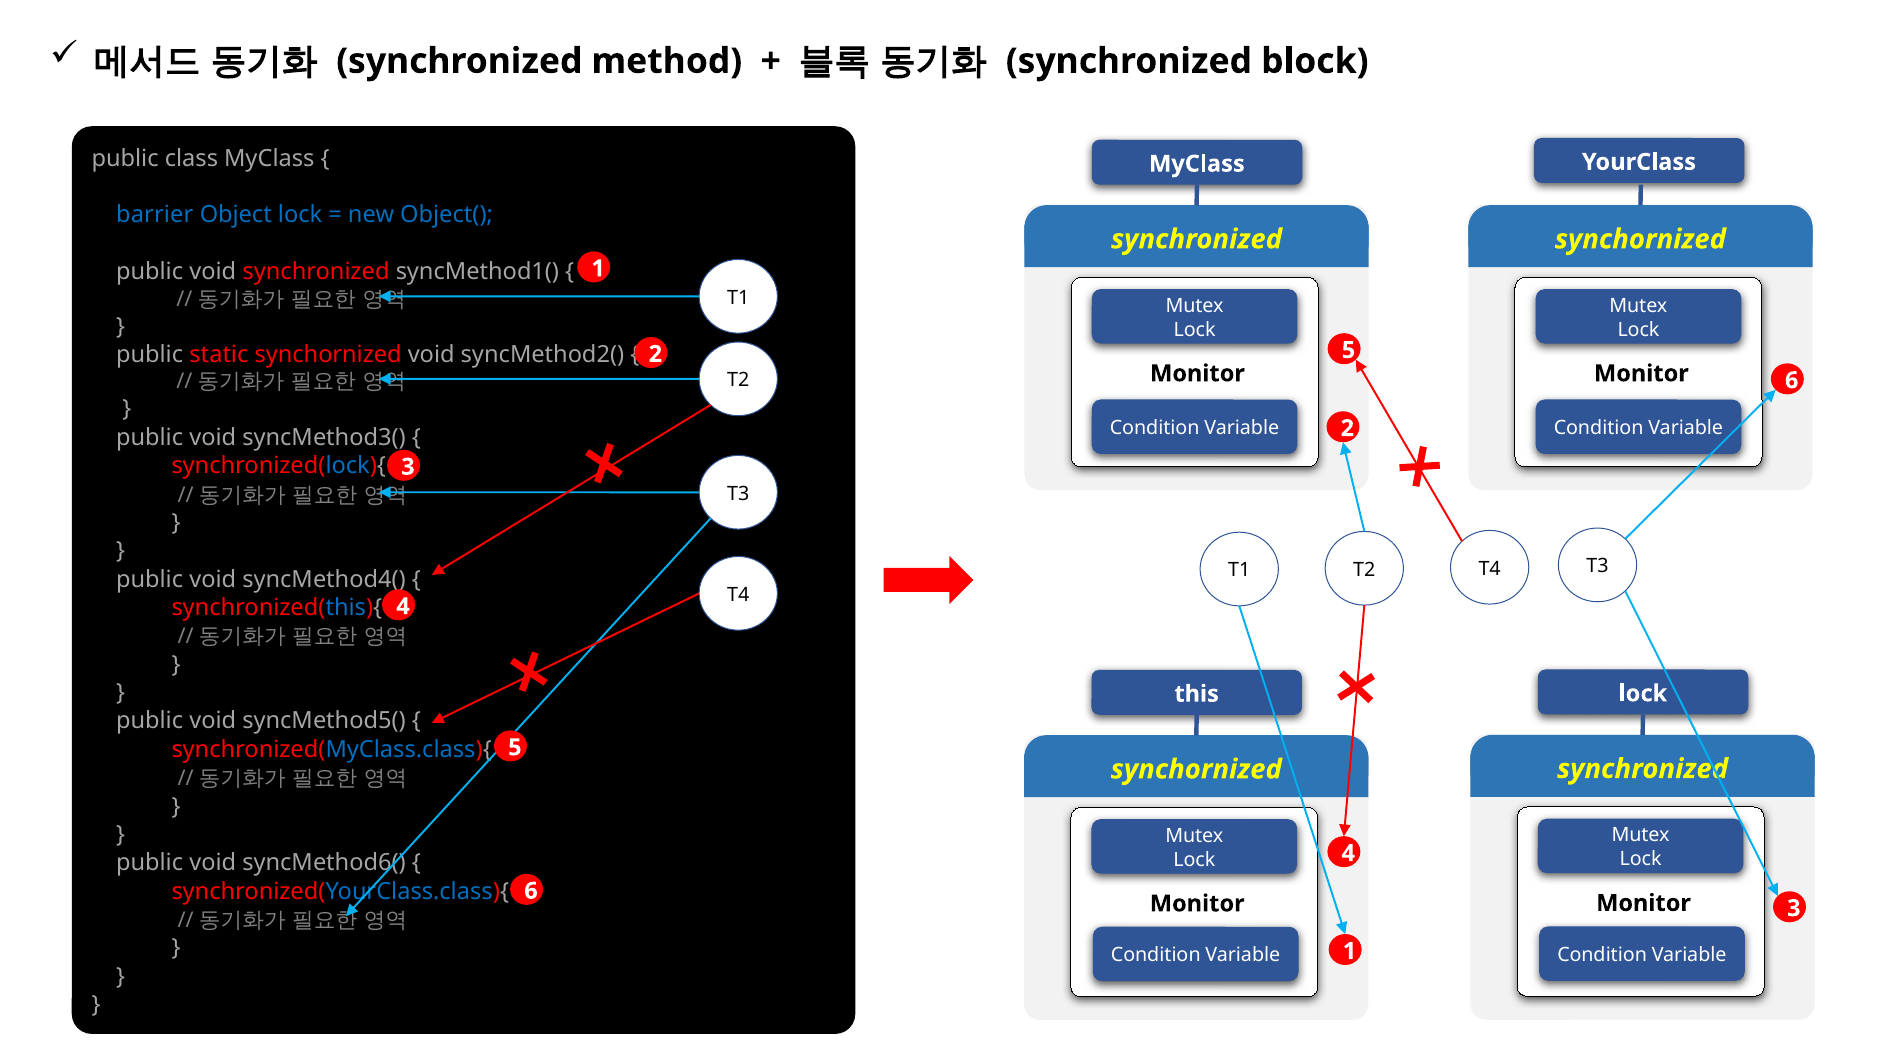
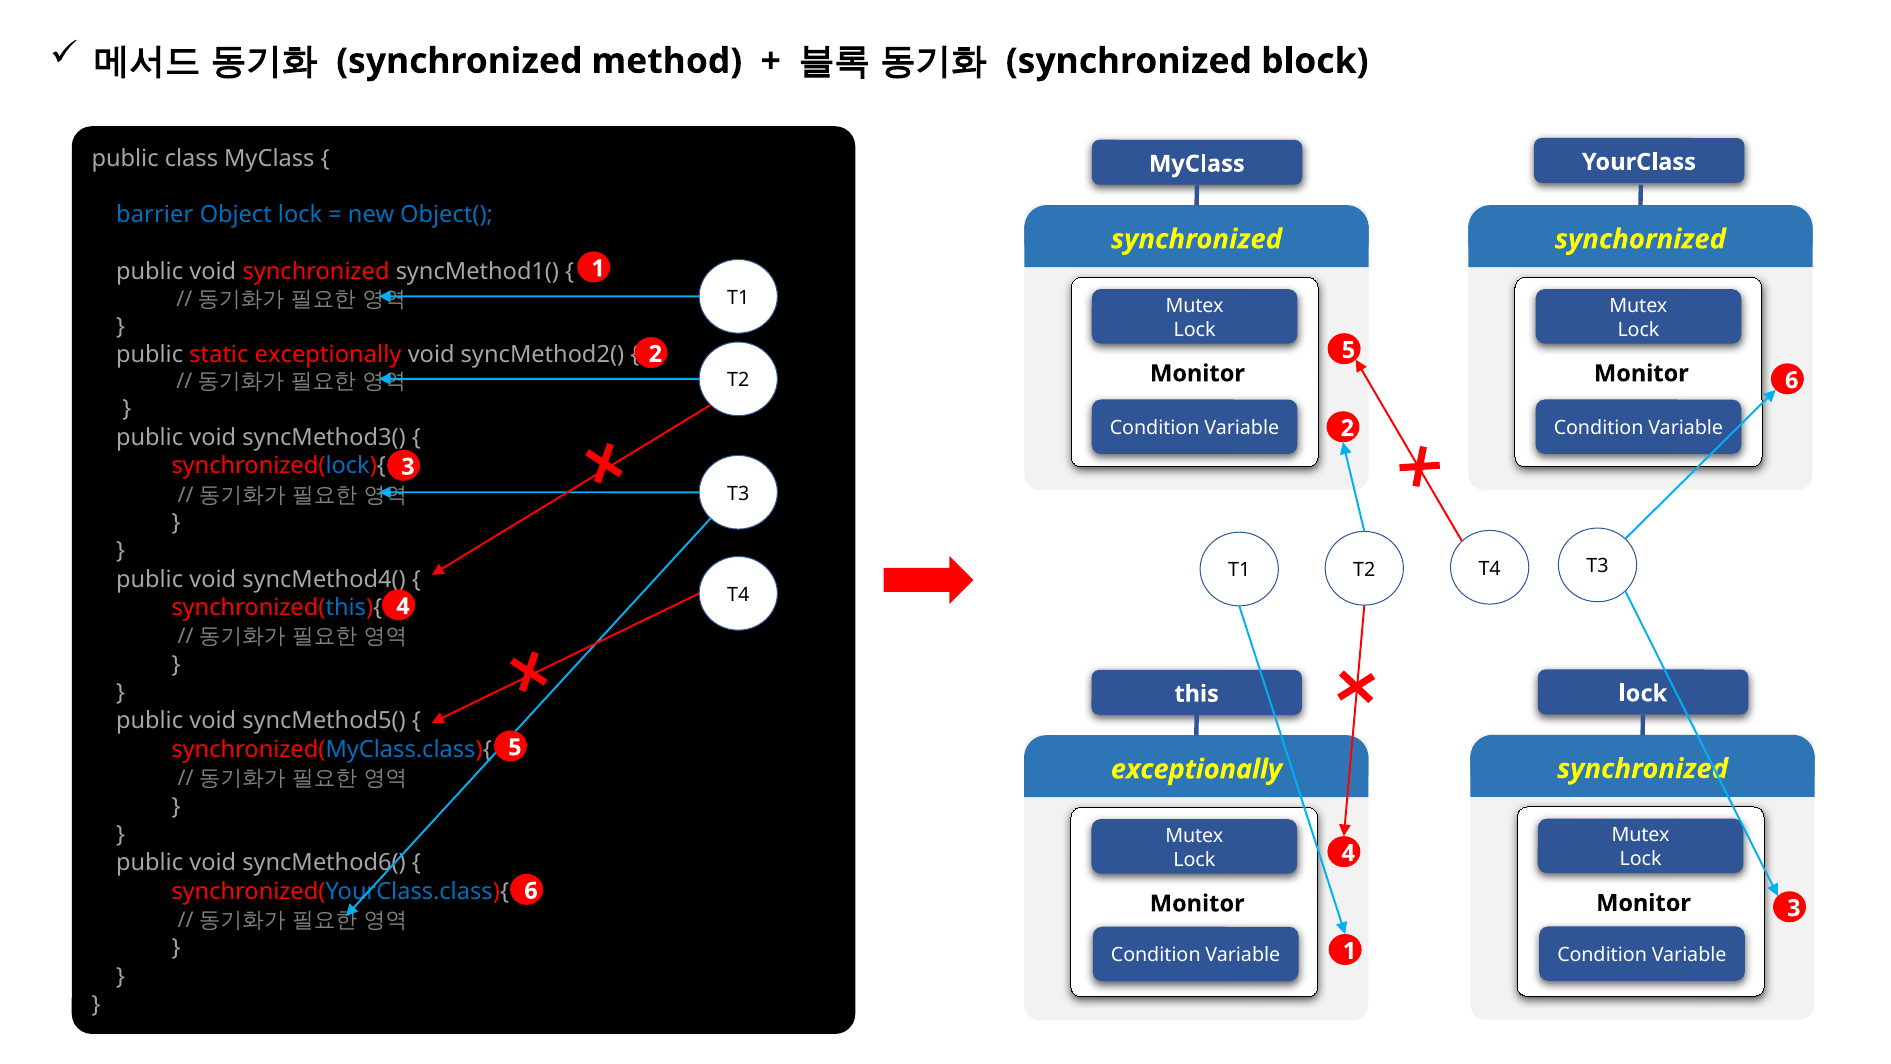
static synchornized: synchornized -> exceptionally
synchornized at (1196, 769): synchornized -> exceptionally
